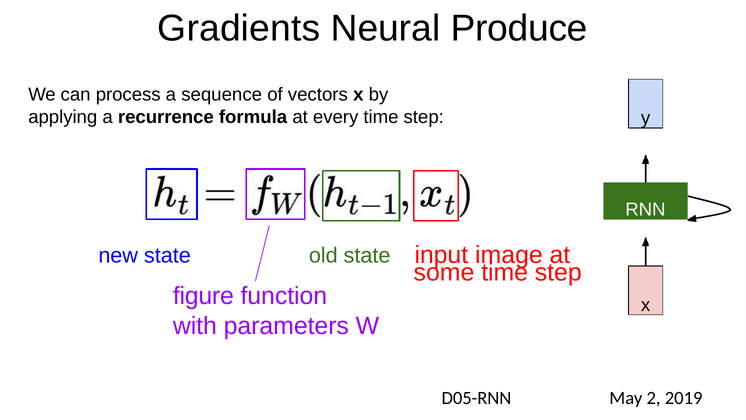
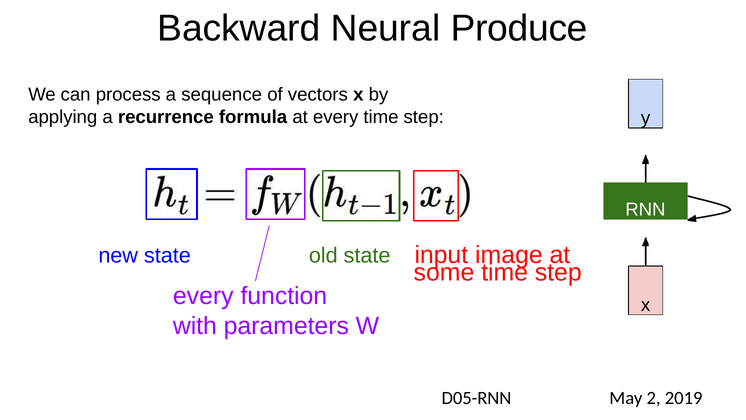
Gradients: Gradients -> Backward
figure at (203, 296): figure -> every
